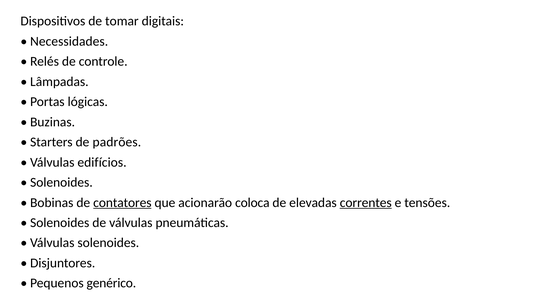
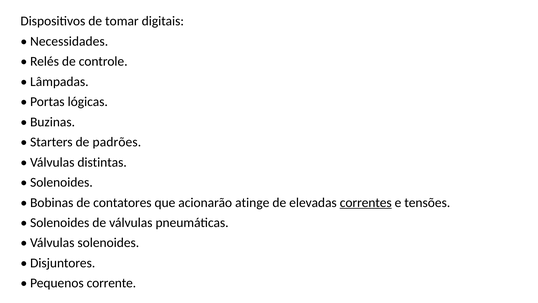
edifícios: edifícios -> distintas
contatores underline: present -> none
coloca: coloca -> atinge
genérico: genérico -> corrente
